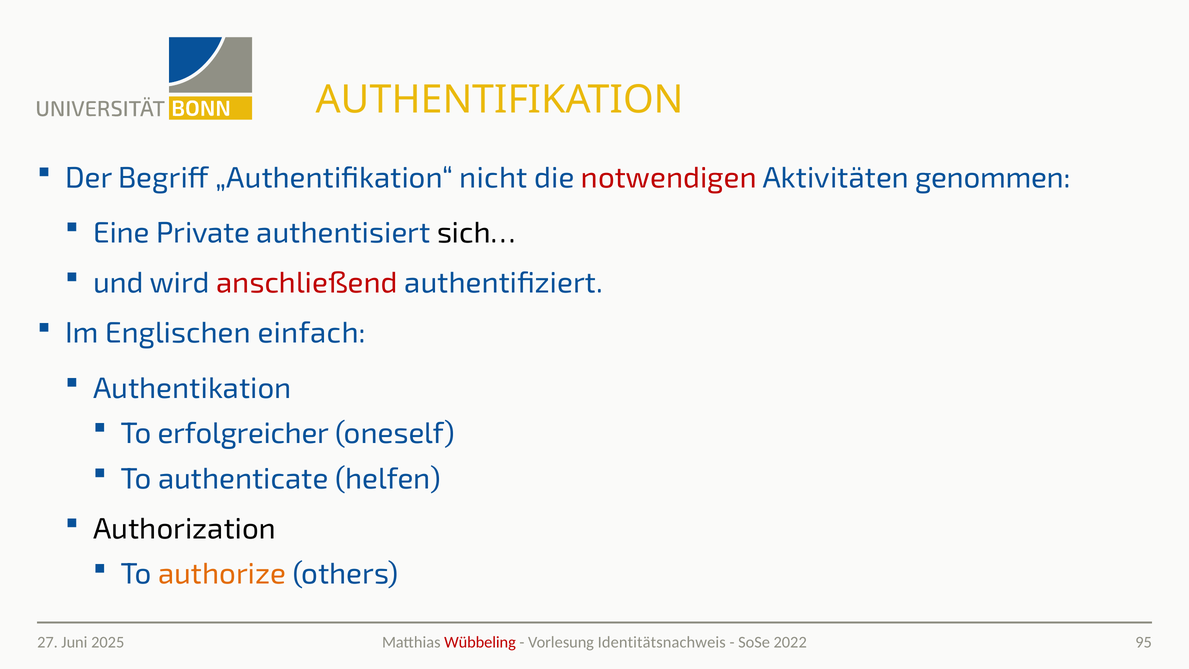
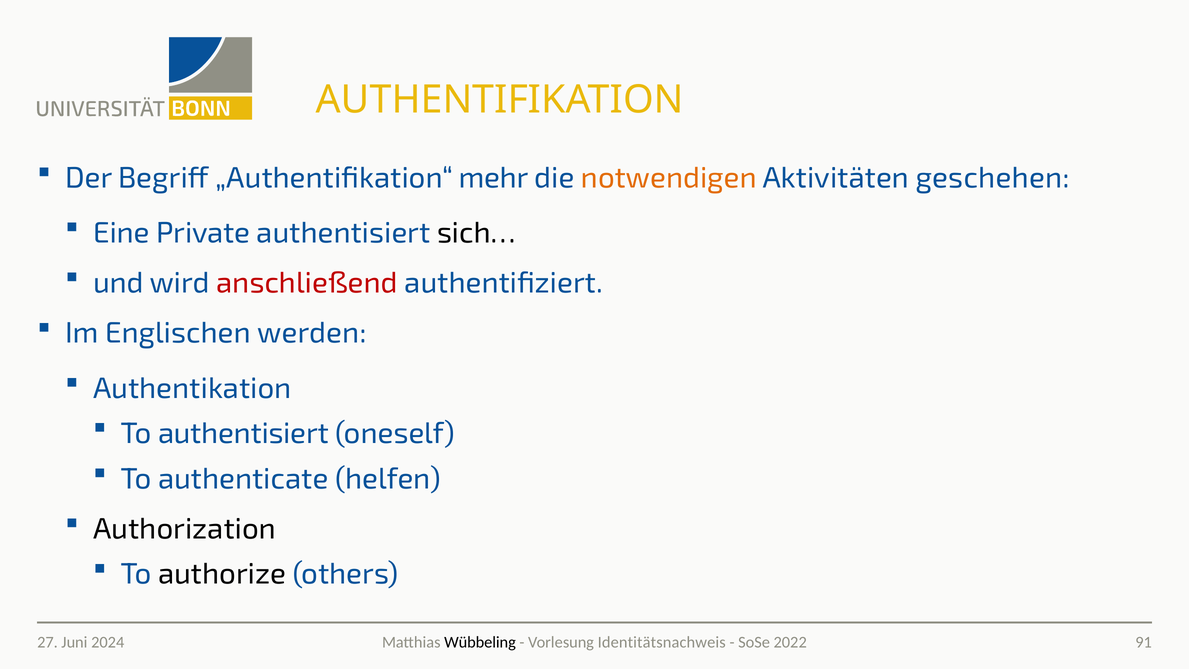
nicht: nicht -> mehr
notwendigen colour: red -> orange
genommen: genommen -> geschehen
einfach: einfach -> werden
To erfolgreicher: erfolgreicher -> authentisiert
authorize colour: orange -> black
Wübbeling colour: red -> black
95: 95 -> 91
2025: 2025 -> 2024
